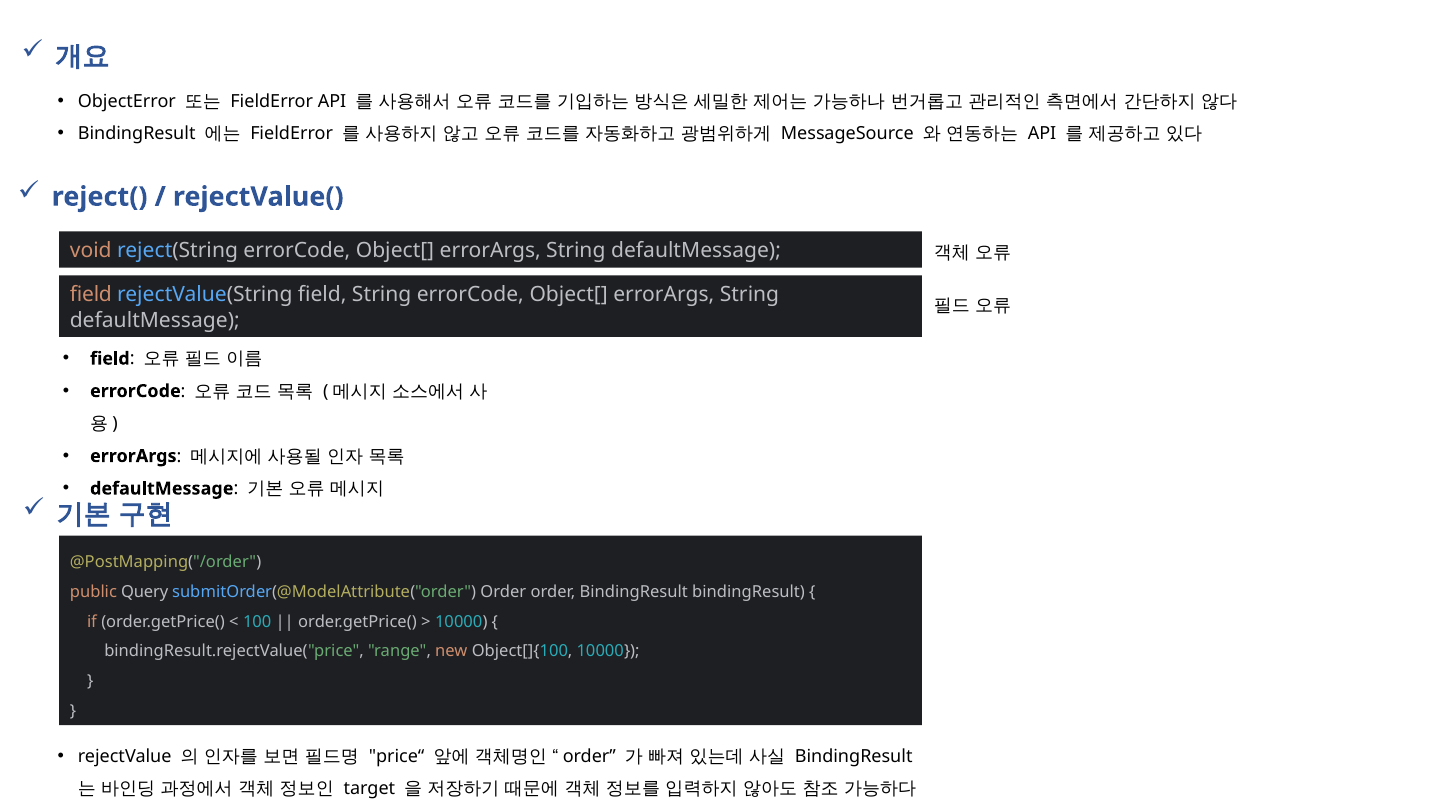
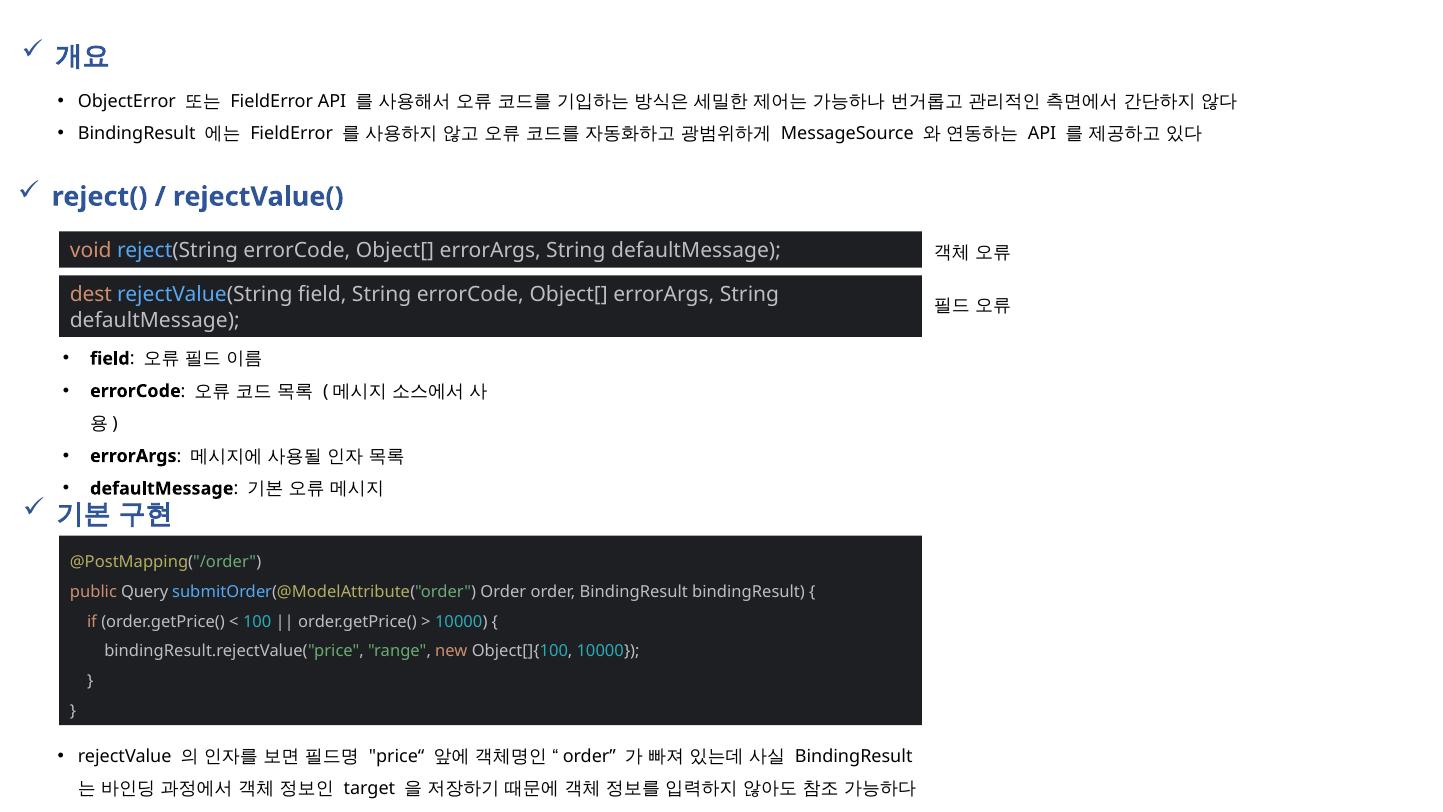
field at (91, 295): field -> dest
